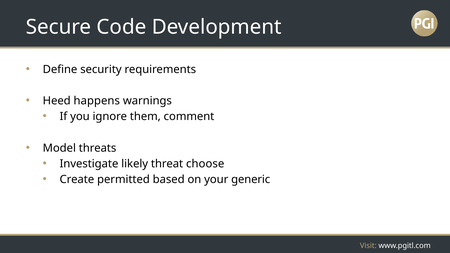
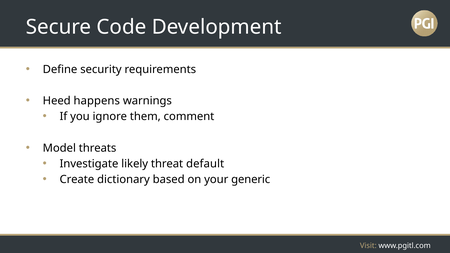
choose: choose -> default
permitted: permitted -> dictionary
